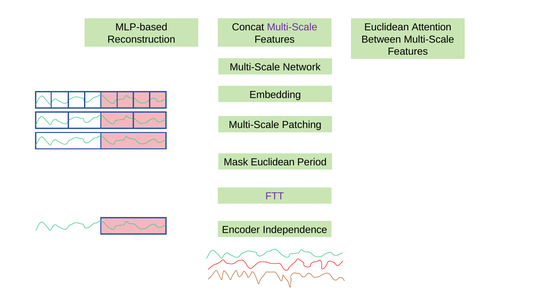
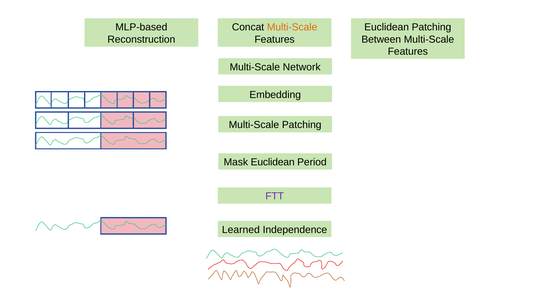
Multi-Scale at (292, 27) colour: purple -> orange
Euclidean Attention: Attention -> Patching
Encoder: Encoder -> Learned
